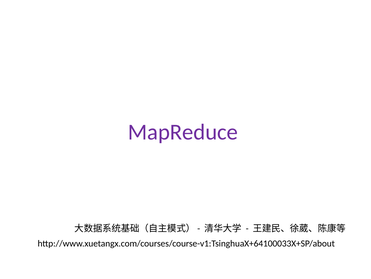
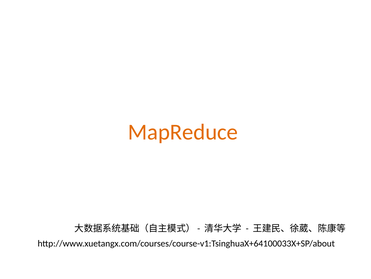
MapReduce colour: purple -> orange
